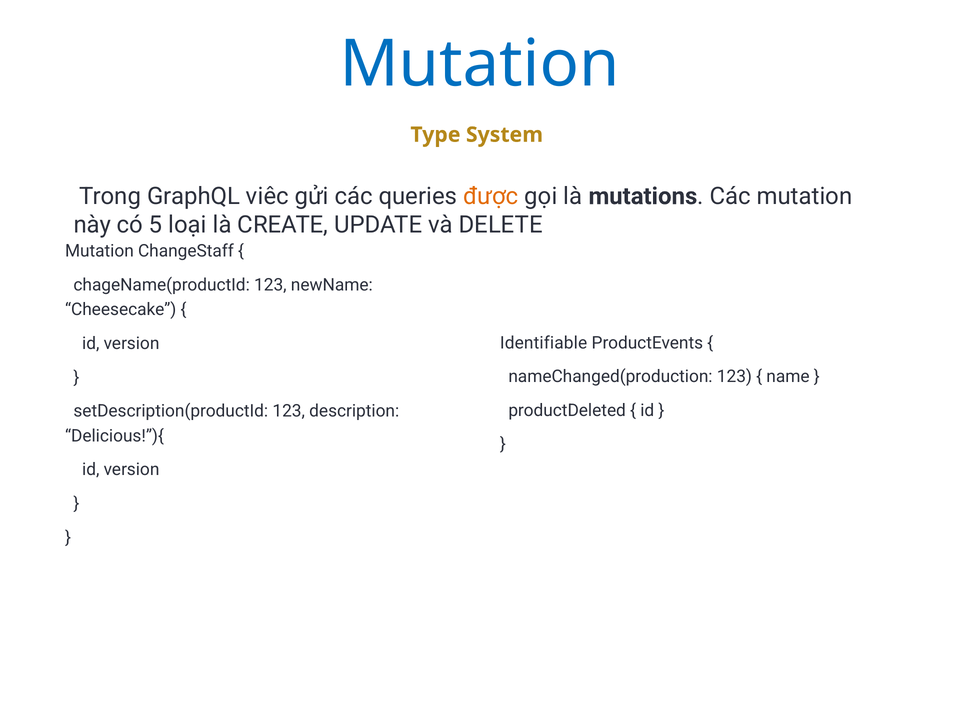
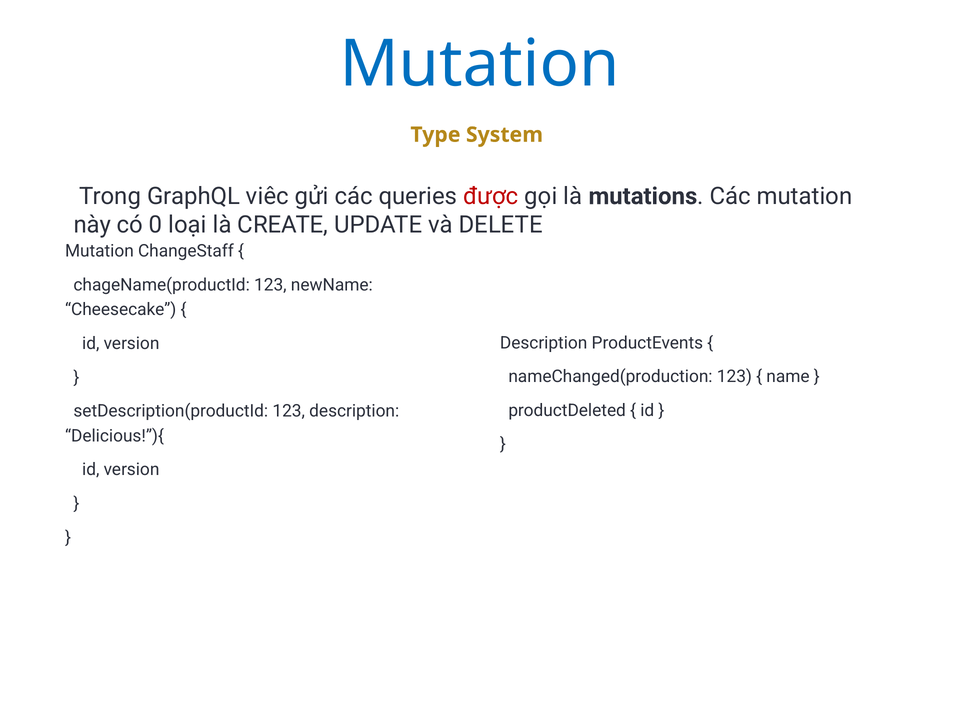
được colour: orange -> red
5: 5 -> 0
Identifiable at (544, 342): Identifiable -> Description
